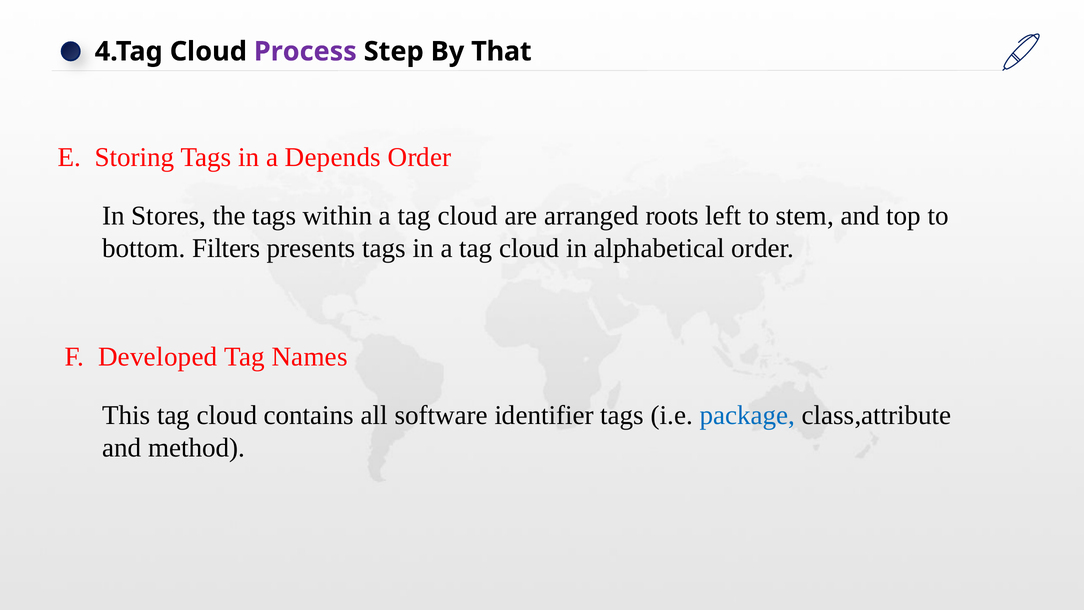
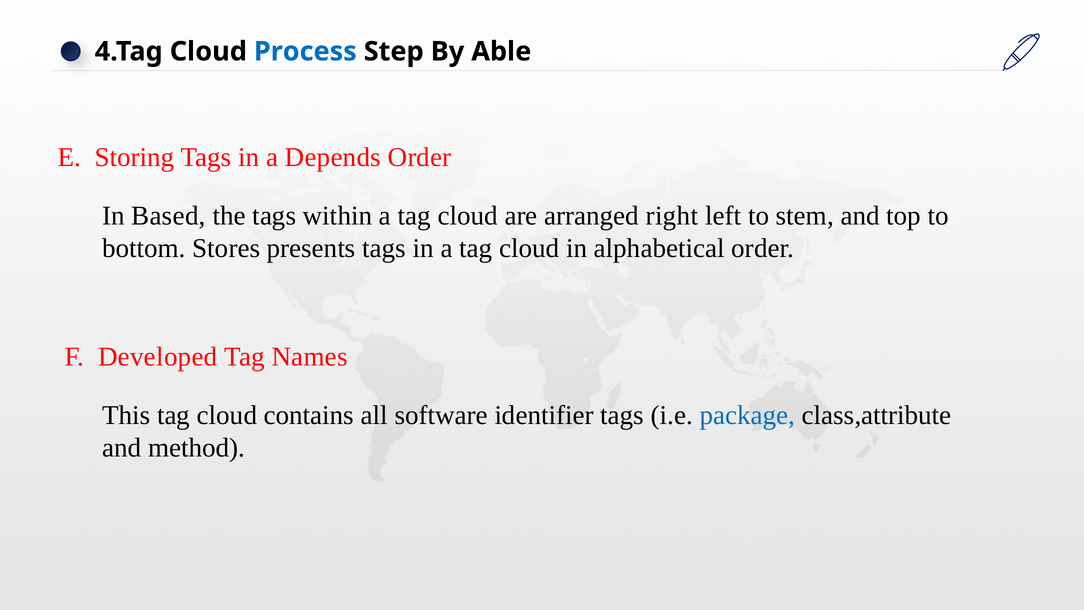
Process colour: purple -> blue
That: That -> Able
Stores: Stores -> Based
roots: roots -> right
Filters: Filters -> Stores
